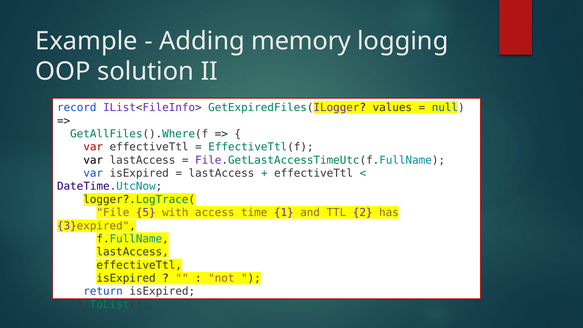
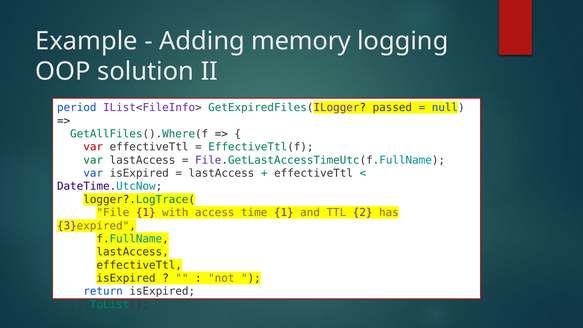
record: record -> period
values: values -> passed
var at (93, 160) colour: black -> green
File 5: 5 -> 1
